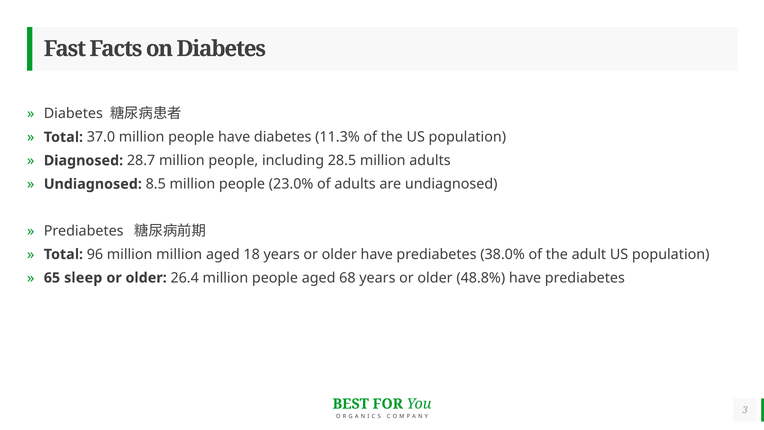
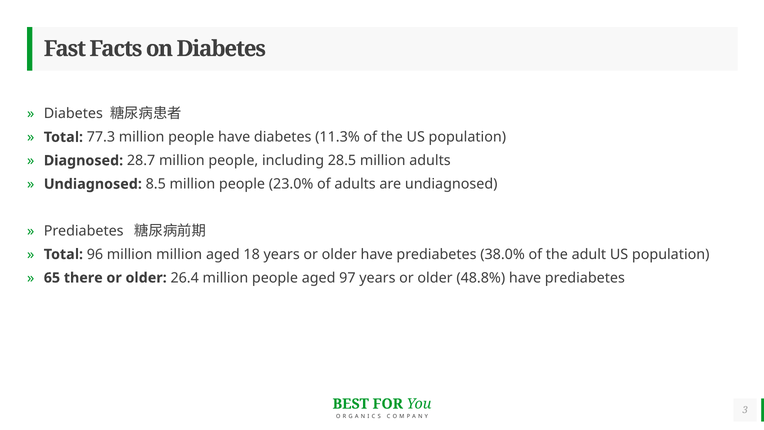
37.0: 37.0 -> 77.3
sleep: sleep -> there
68: 68 -> 97
